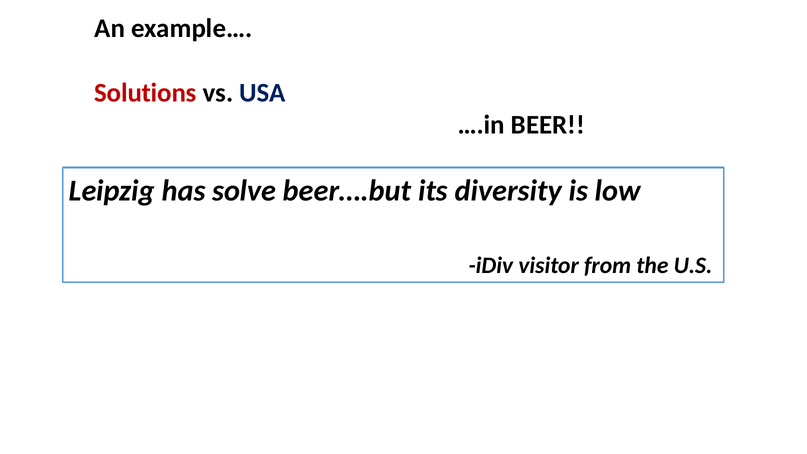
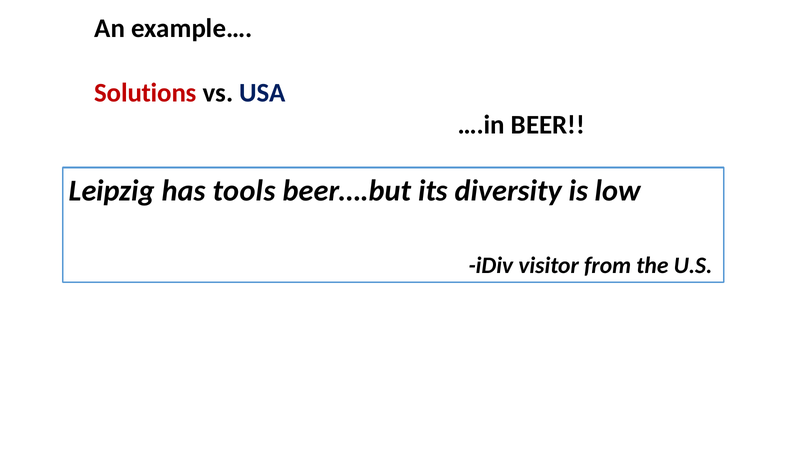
solve: solve -> tools
